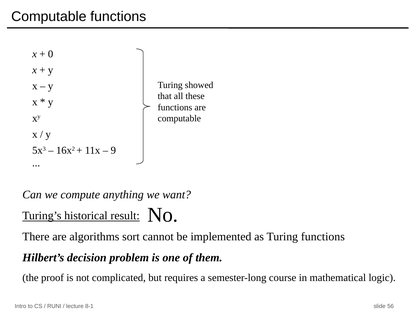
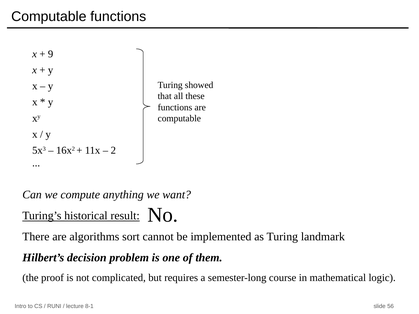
0: 0 -> 9
9: 9 -> 2
Turing functions: functions -> landmark
